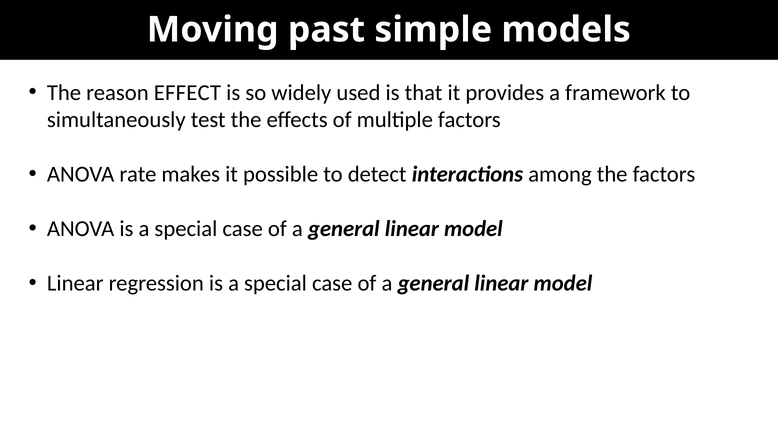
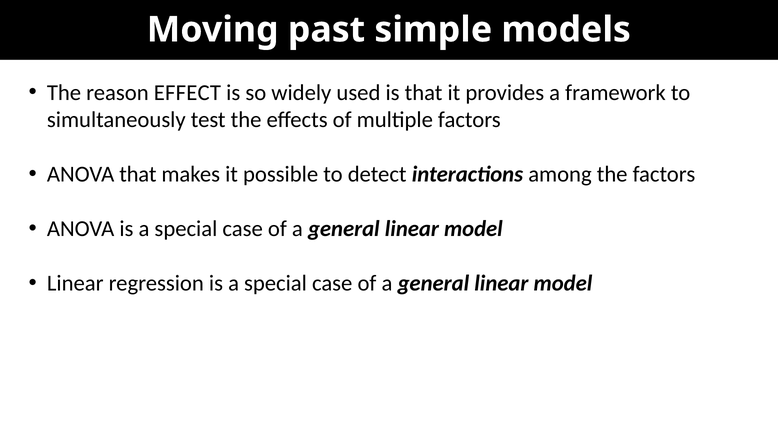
ANOVA rate: rate -> that
